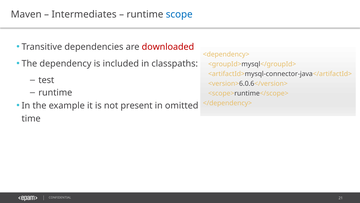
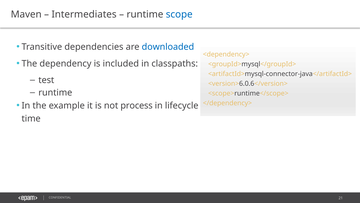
downloaded colour: red -> blue
present: present -> process
omitted: omitted -> lifecycle
